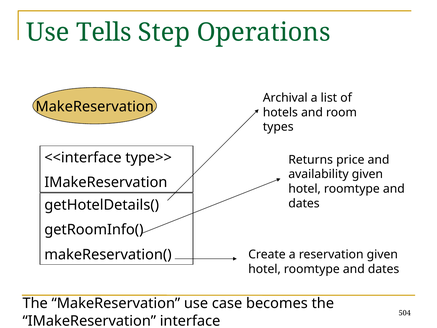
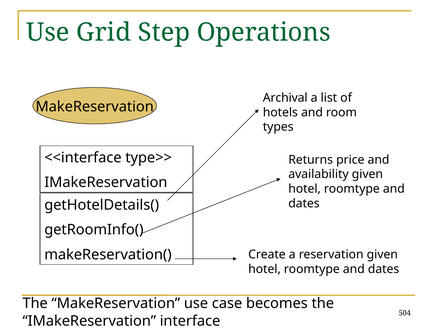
Tells: Tells -> Grid
